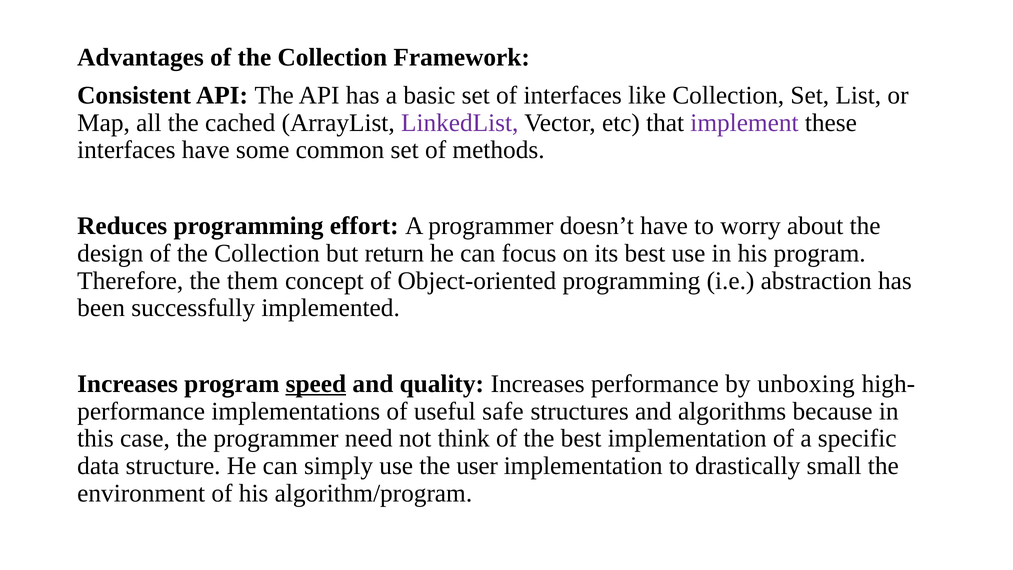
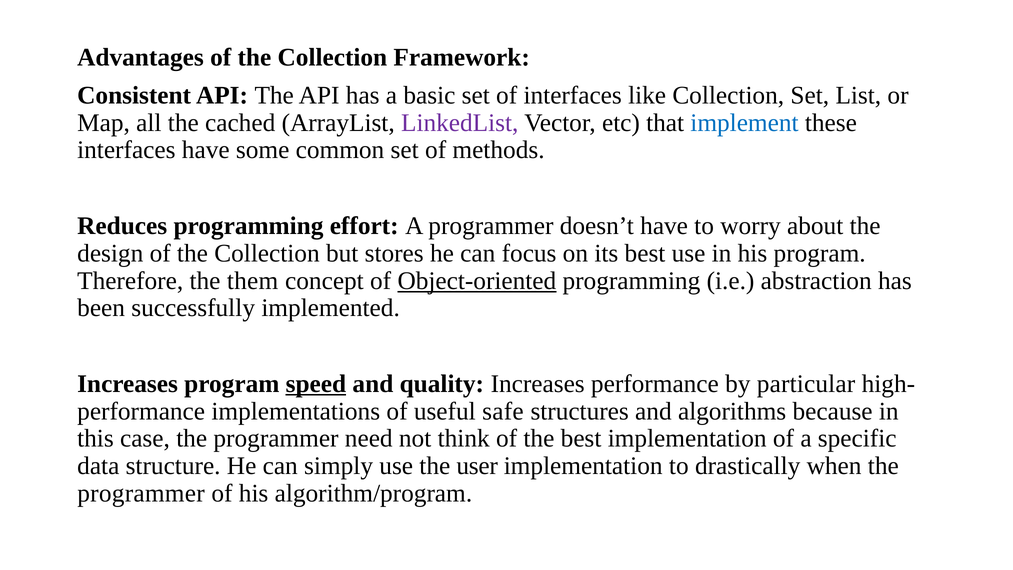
implement colour: purple -> blue
return: return -> stores
Object-oriented underline: none -> present
unboxing: unboxing -> particular
small: small -> when
environment at (141, 493): environment -> programmer
